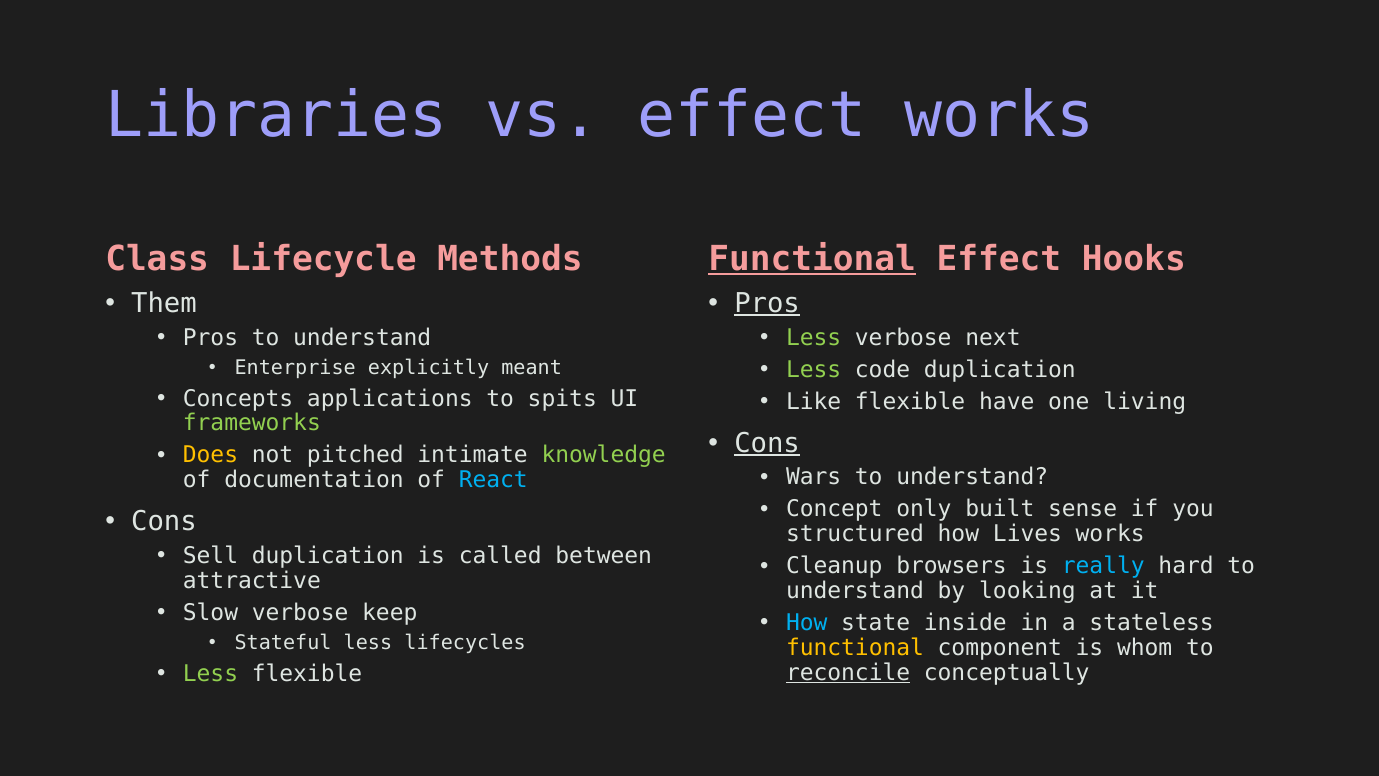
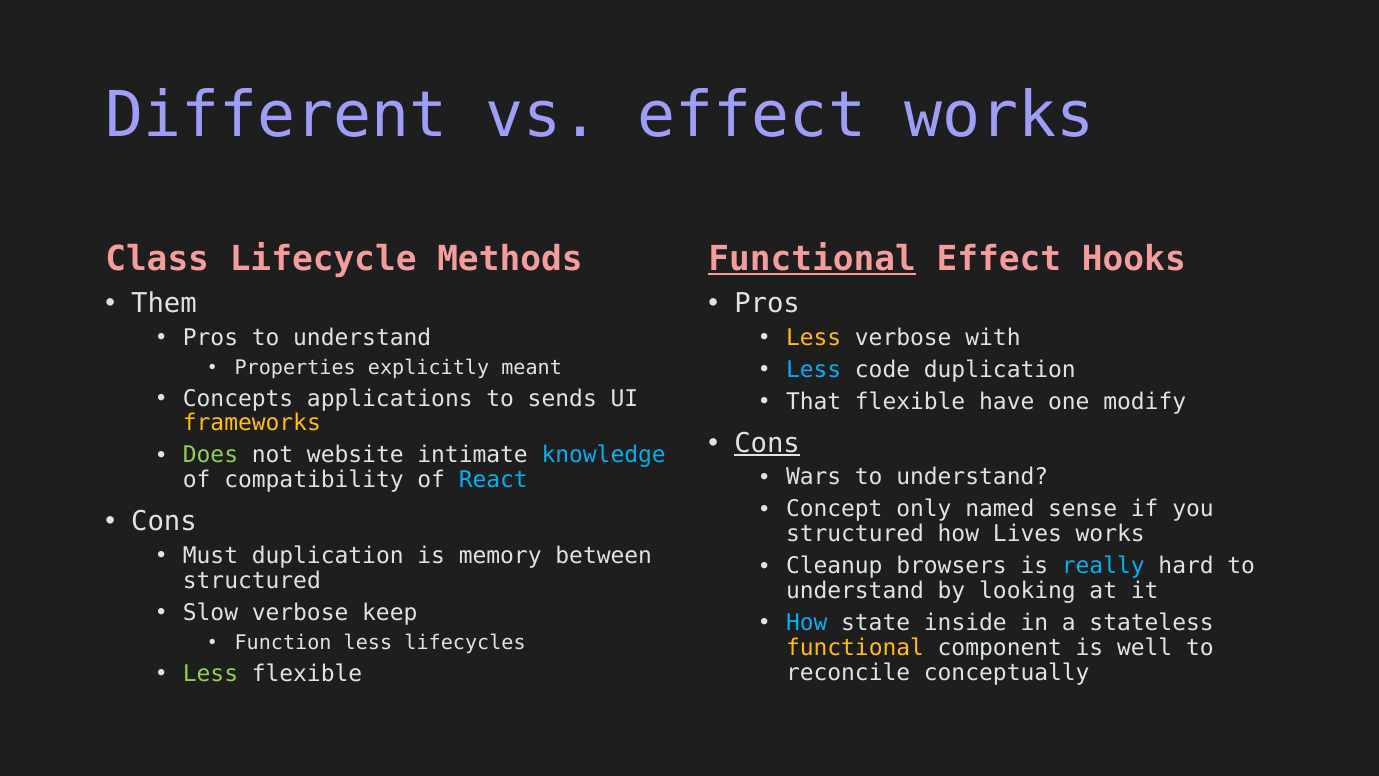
Libraries: Libraries -> Different
Pros at (767, 303) underline: present -> none
Less at (814, 337) colour: light green -> yellow
next: next -> with
Less at (814, 369) colour: light green -> light blue
Enterprise: Enterprise -> Properties
spits: spits -> sends
Like: Like -> That
living: living -> modify
frameworks colour: light green -> yellow
Does colour: yellow -> light green
pitched: pitched -> website
knowledge colour: light green -> light blue
documentation: documentation -> compatibility
built: built -> named
Sell: Sell -> Must
called: called -> memory
attractive at (252, 580): attractive -> structured
Stateful: Stateful -> Function
whom: whom -> well
reconcile underline: present -> none
